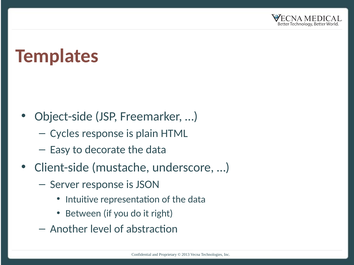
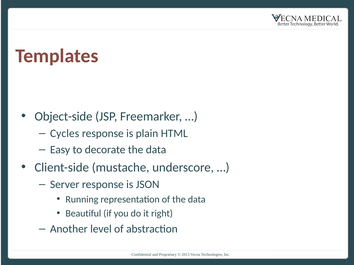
Intuitive: Intuitive -> Running
Between: Between -> Beautiful
